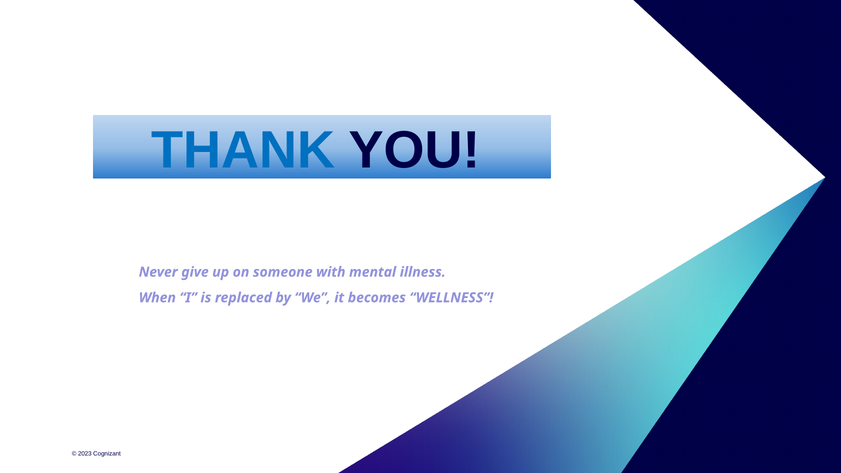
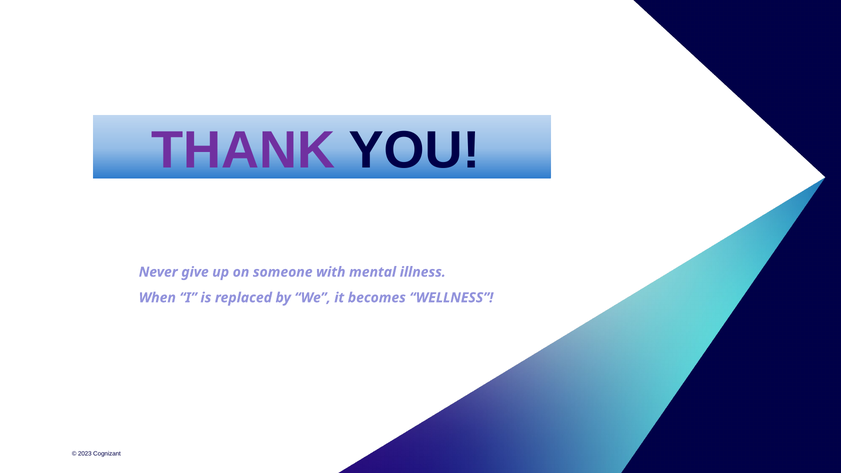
THANK colour: blue -> purple
